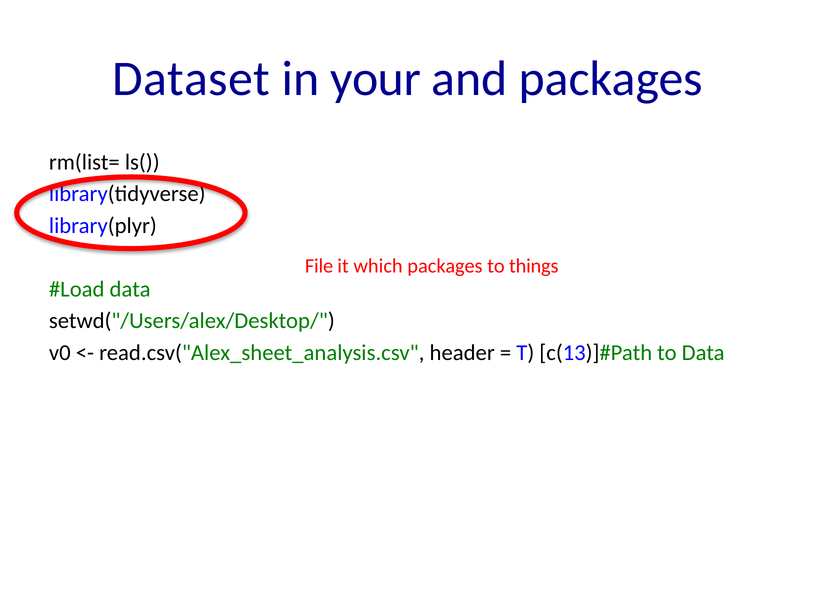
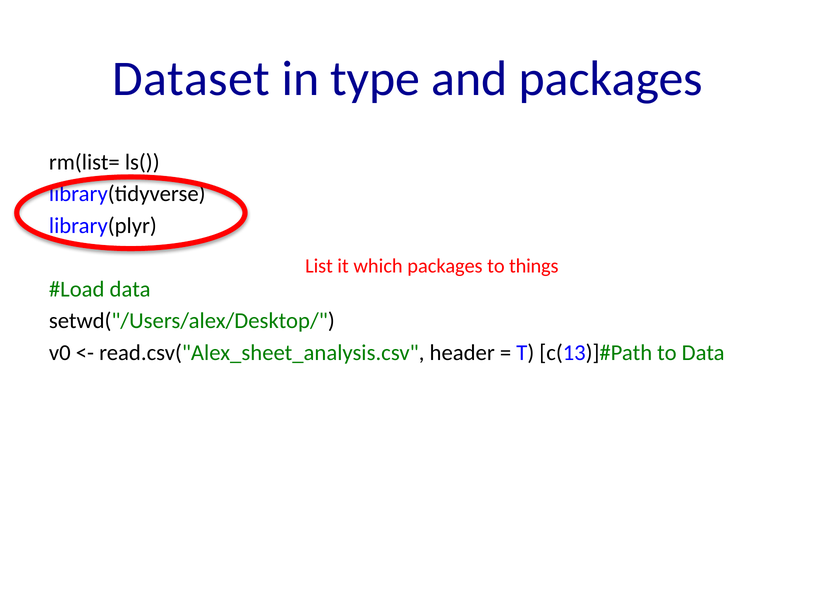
your: your -> type
File: File -> List
